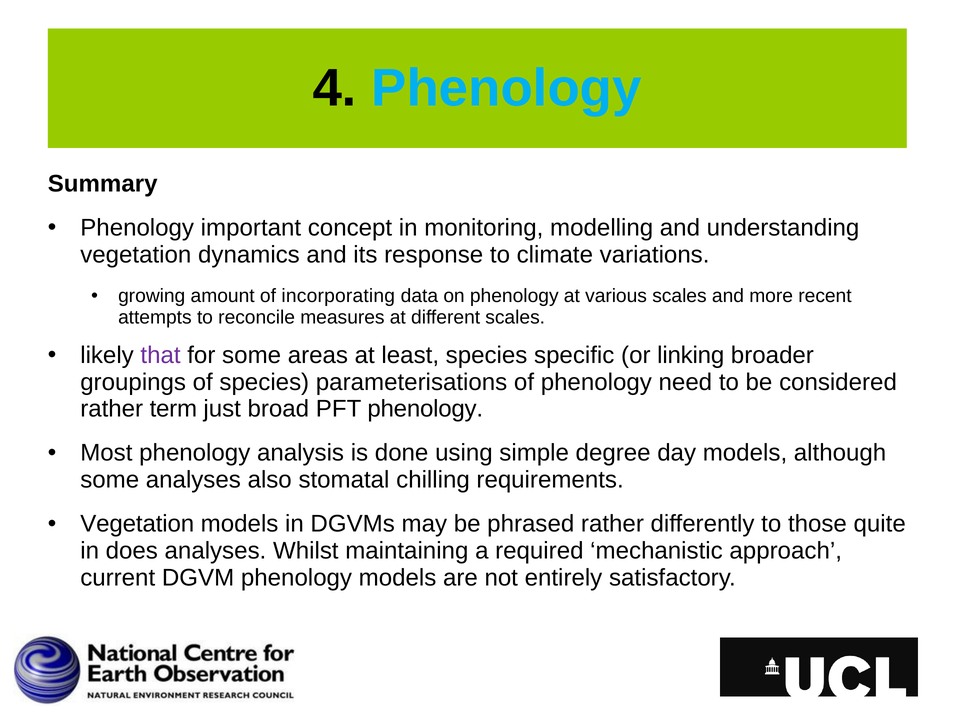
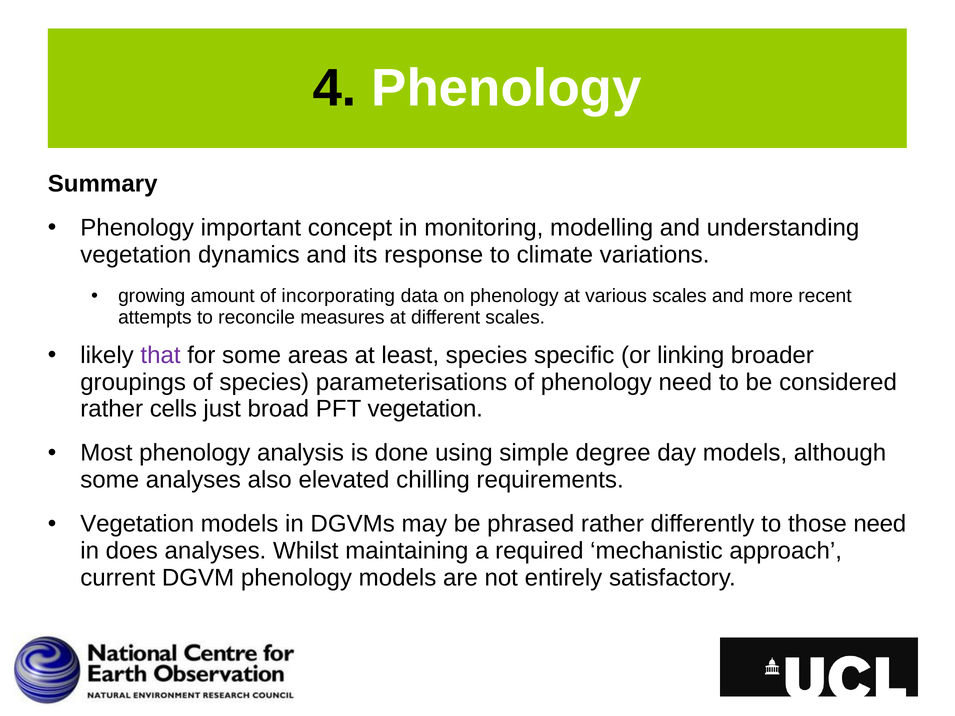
Phenology at (506, 88) colour: light blue -> white
term: term -> cells
PFT phenology: phenology -> vegetation
stomatal: stomatal -> elevated
those quite: quite -> need
